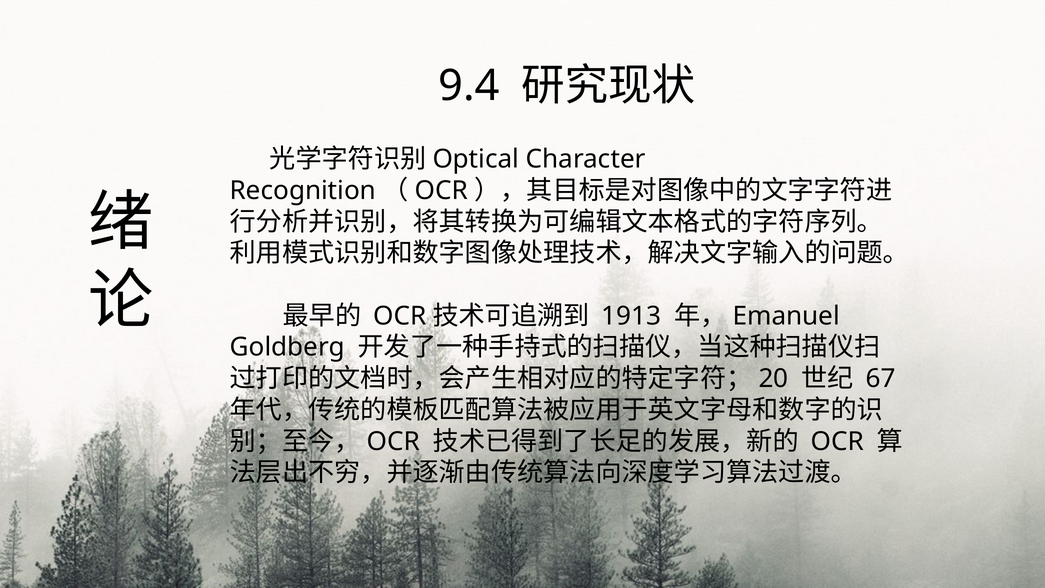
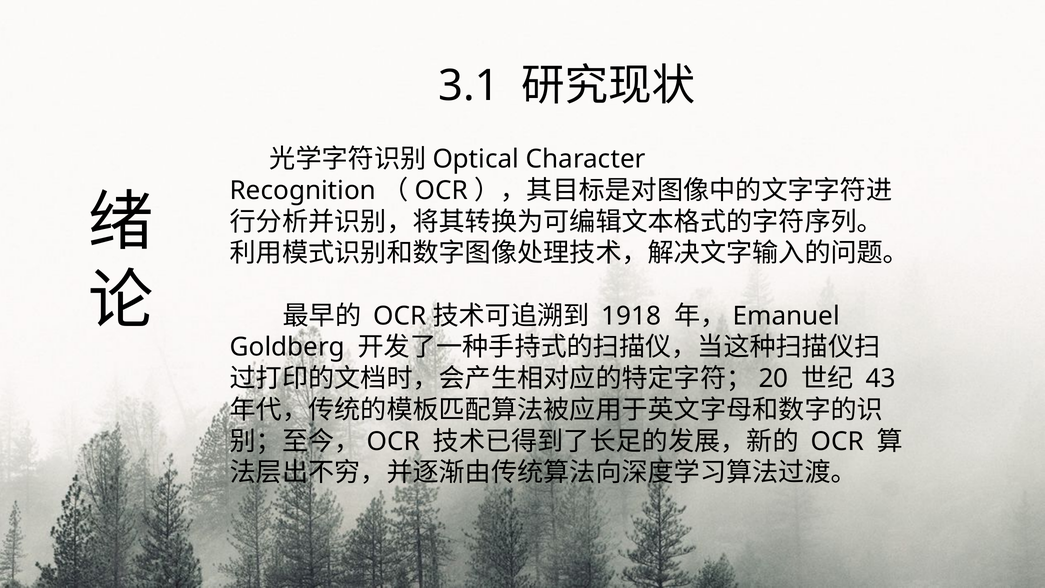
9.4: 9.4 -> 3.1
1913: 1913 -> 1918
67: 67 -> 43
